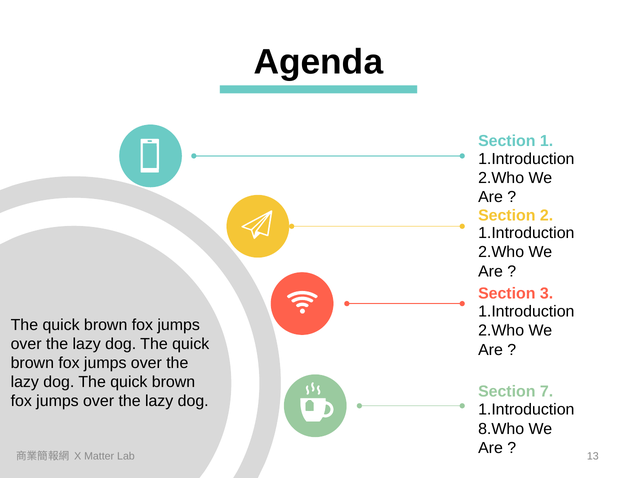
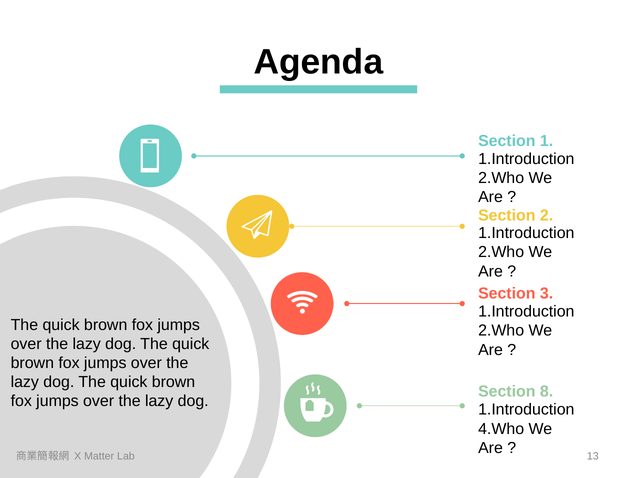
7: 7 -> 8
8.Who: 8.Who -> 4.Who
